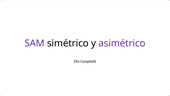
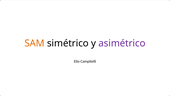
SAM colour: purple -> orange
